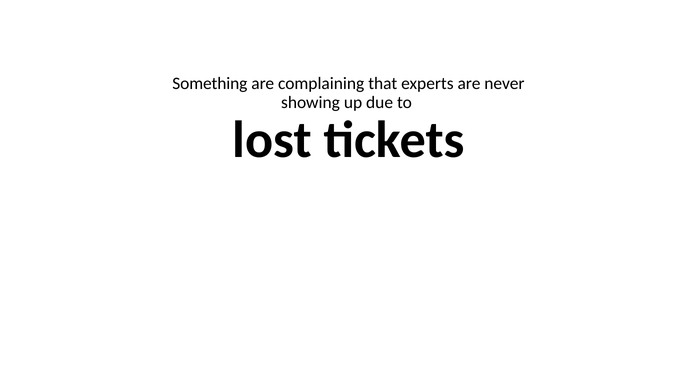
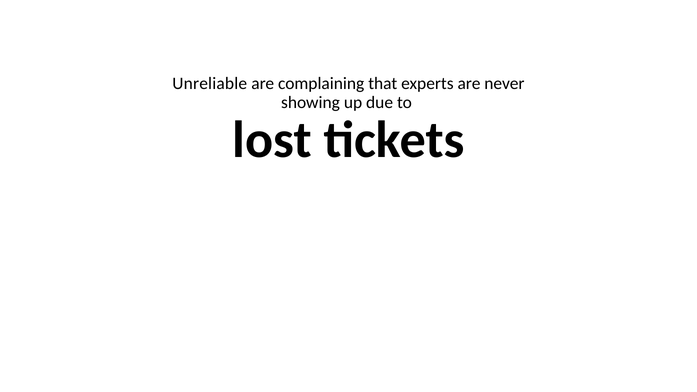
Something: Something -> Unreliable
